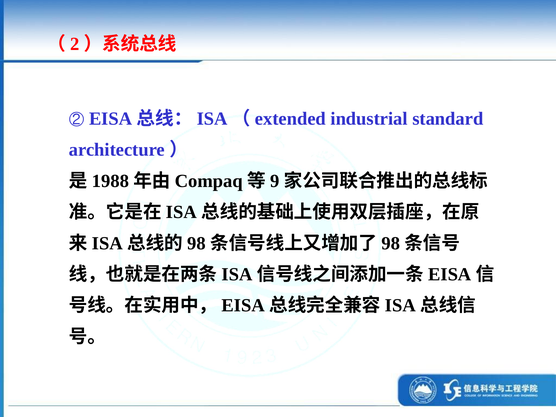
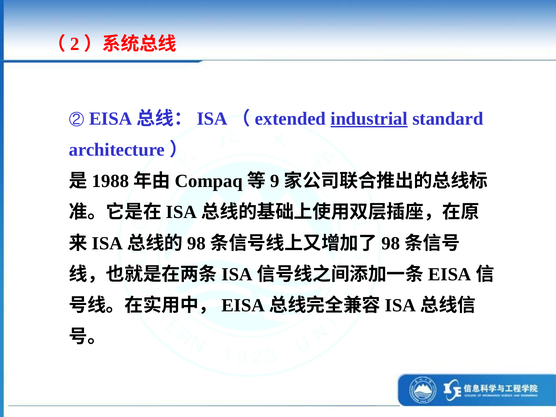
industrial underline: none -> present
